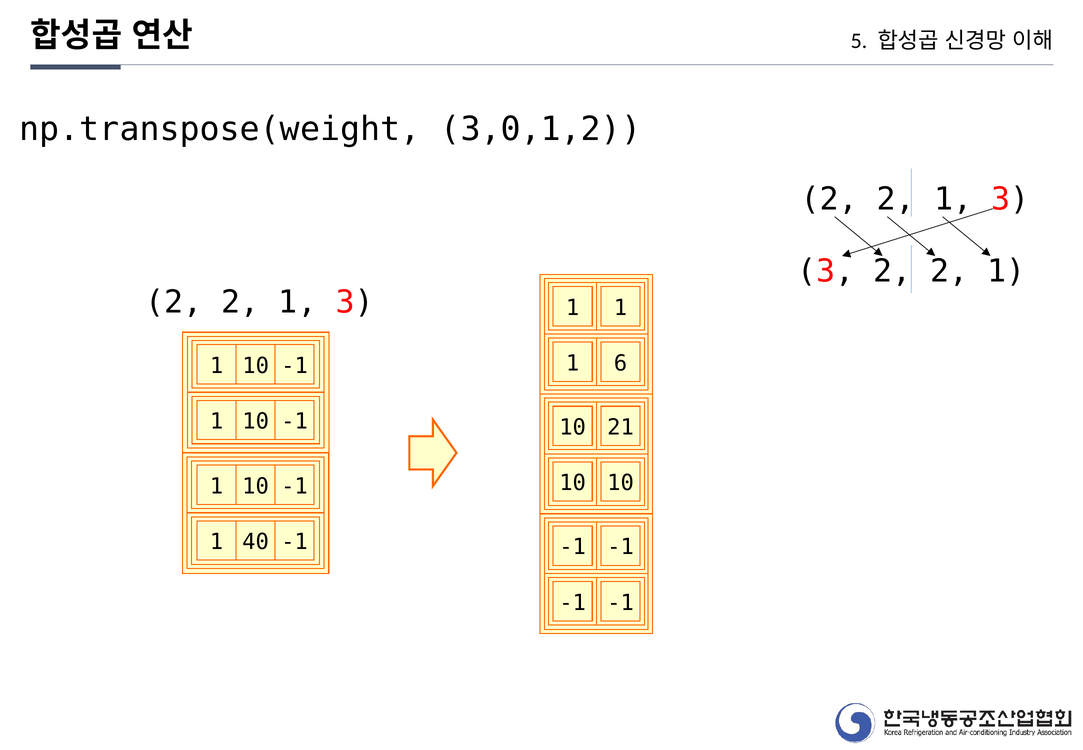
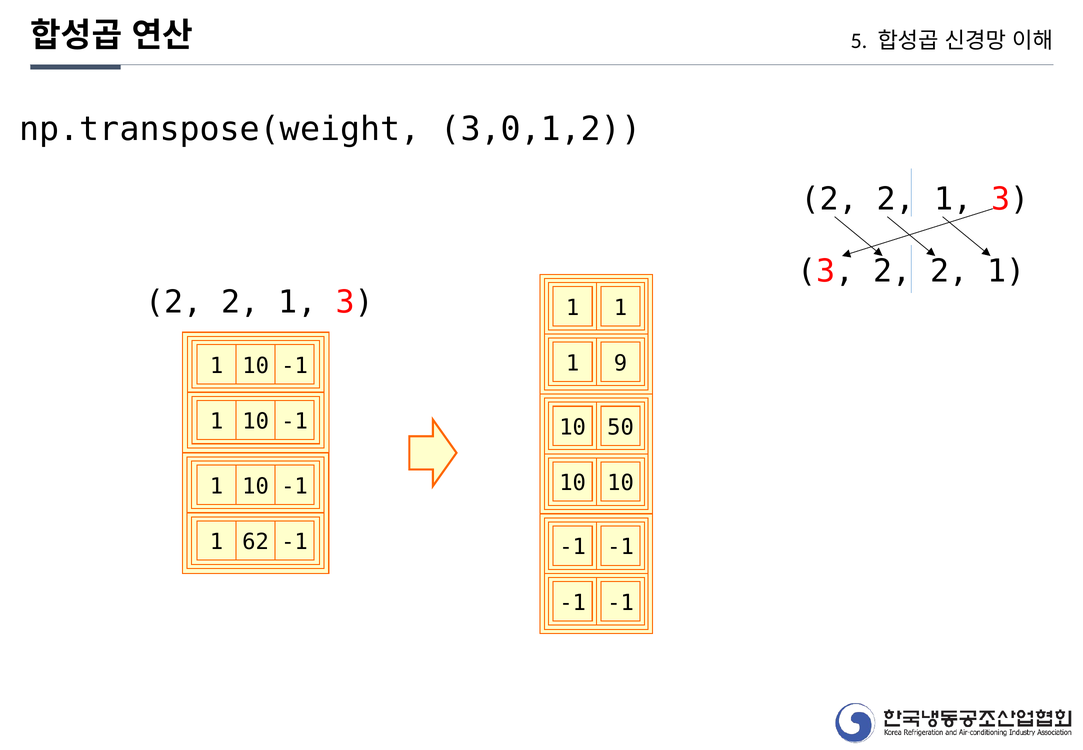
6: 6 -> 9
21: 21 -> 50
40: 40 -> 62
